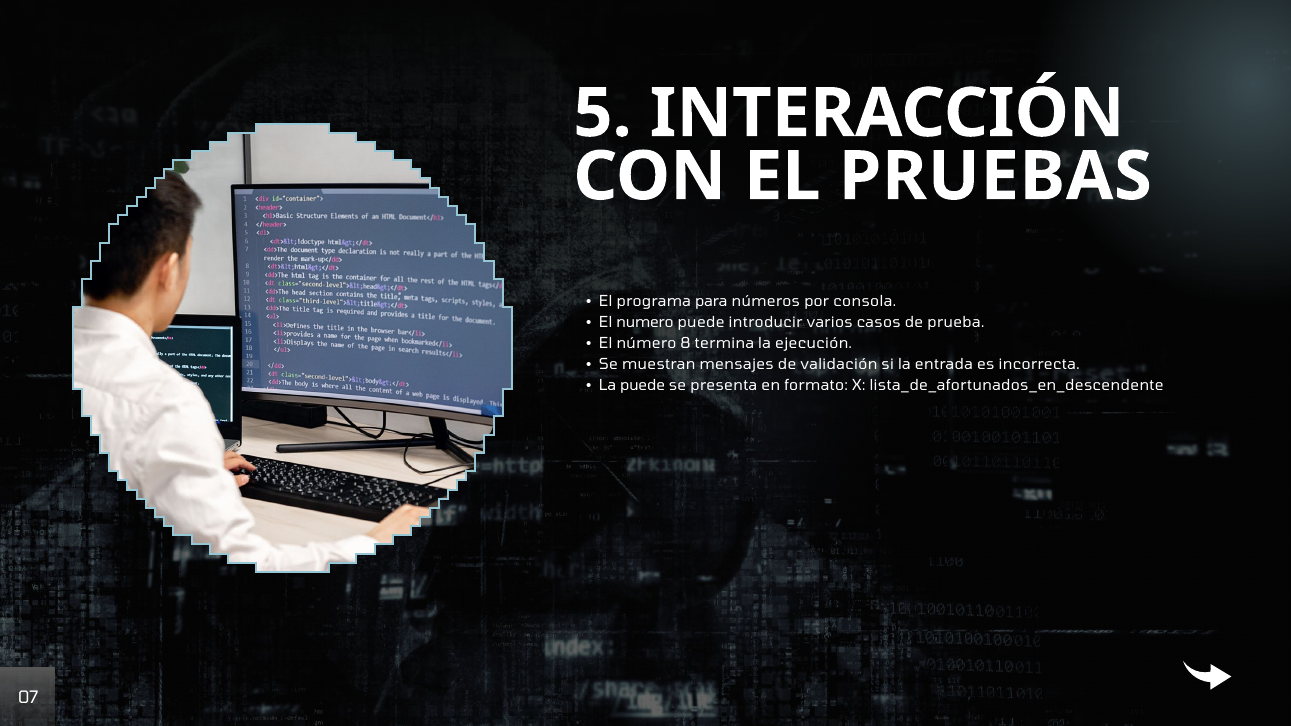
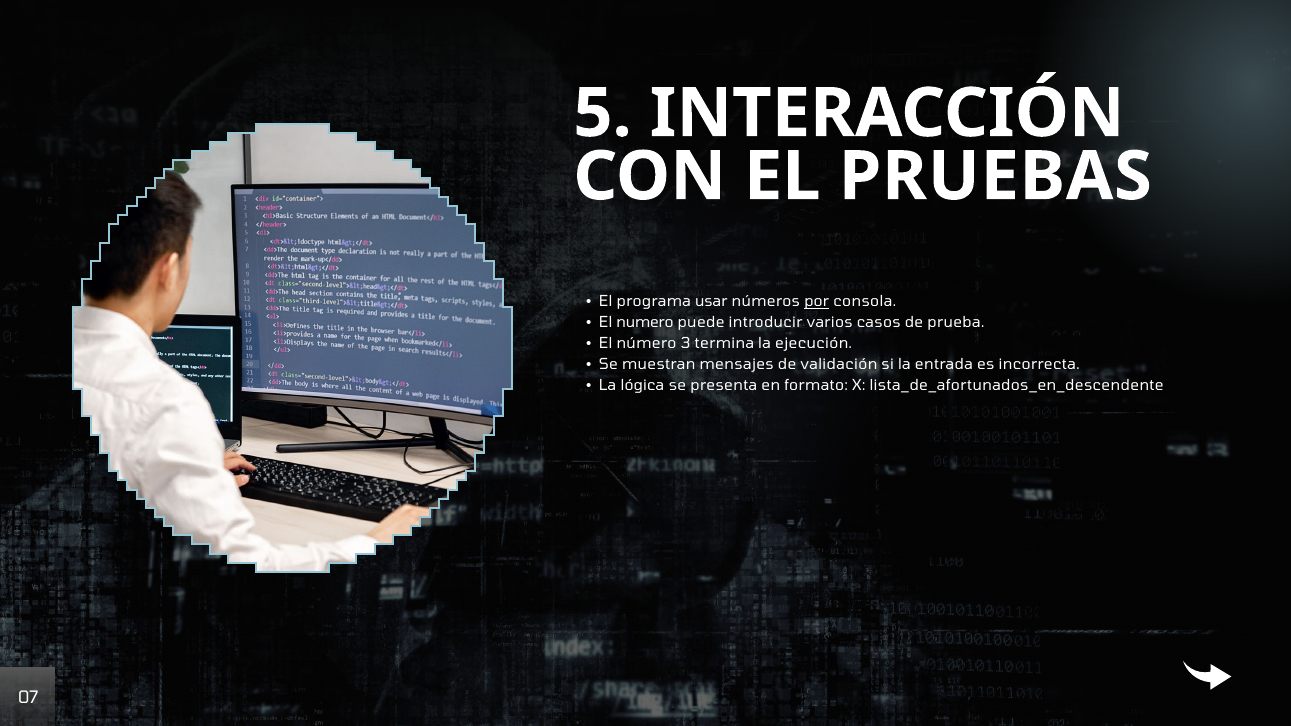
para: para -> usar
por underline: none -> present
8: 8 -> 3
La puede: puede -> lógica
